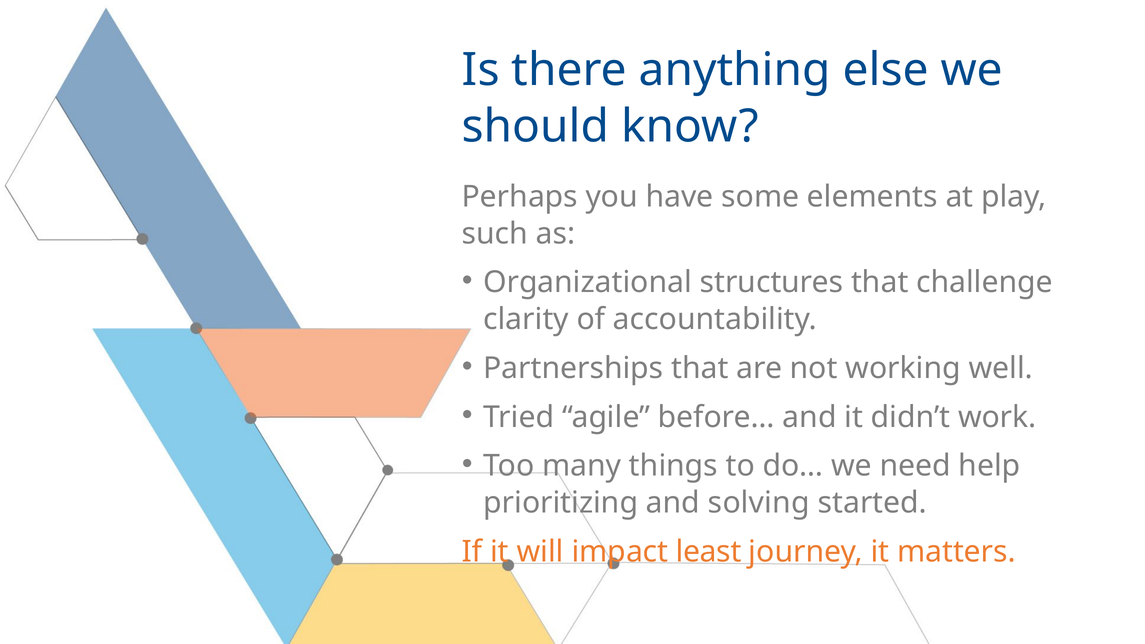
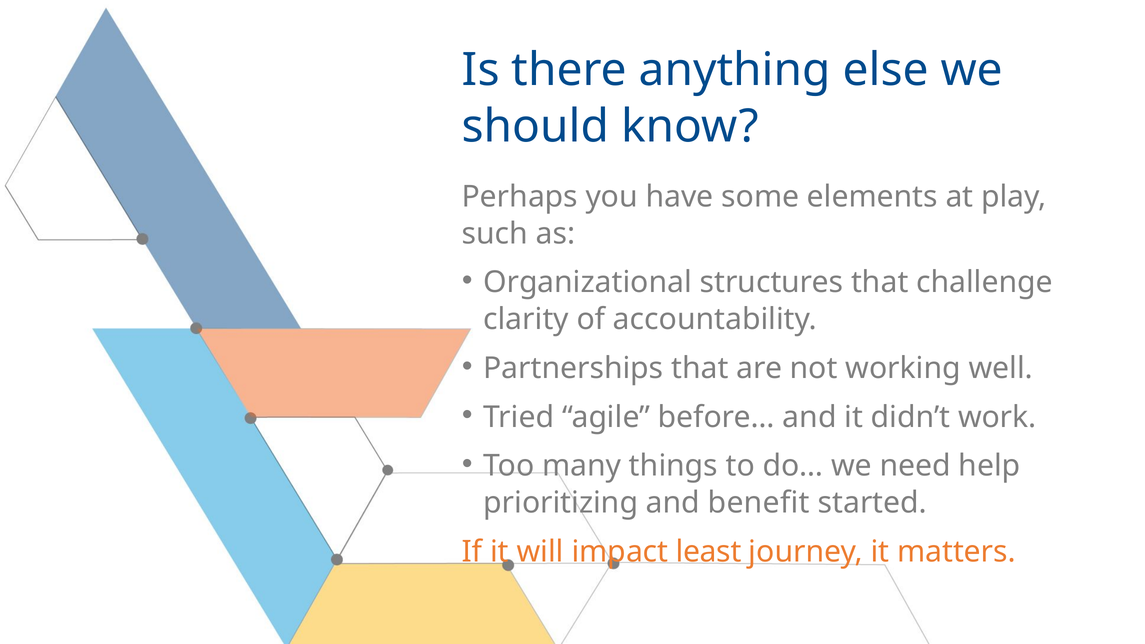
solving: solving -> benefit
